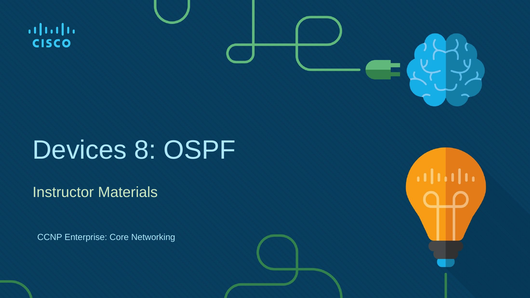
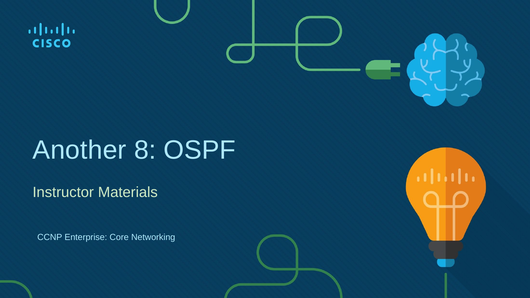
Devices: Devices -> Another
